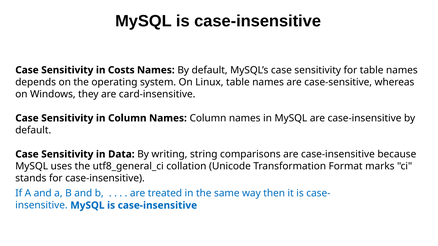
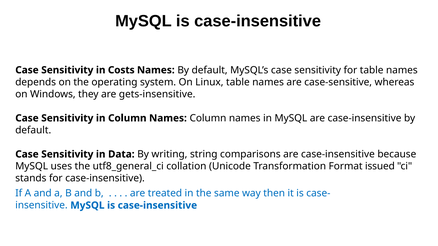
card-insensitive: card-insensitive -> gets-insensitive
marks: marks -> issued
